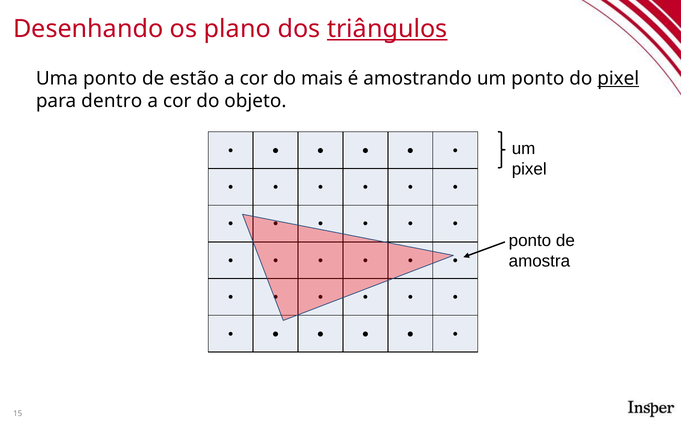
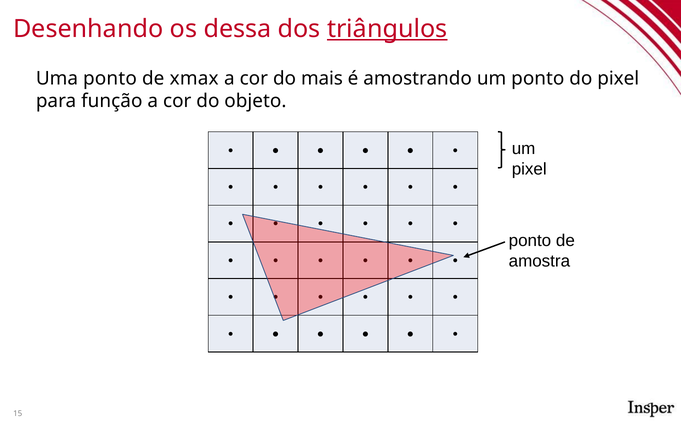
plano: plano -> dessa
estão: estão -> xmax
pixel at (618, 79) underline: present -> none
dentro: dentro -> função
